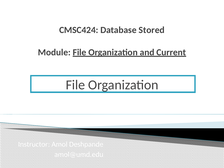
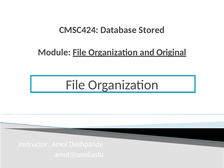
Current: Current -> Original
